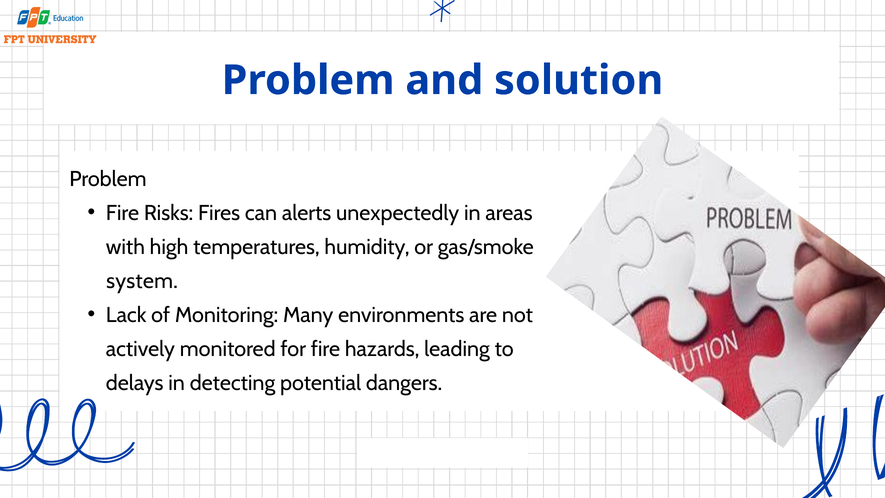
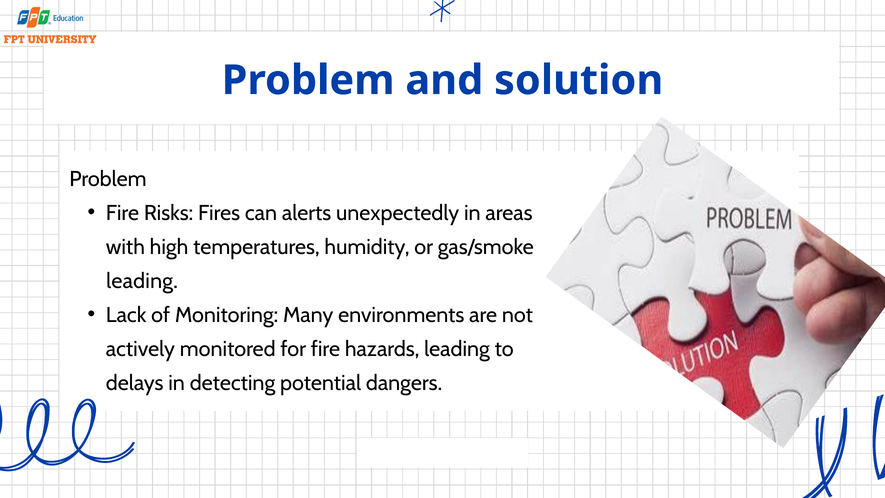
system at (142, 281): system -> leading
